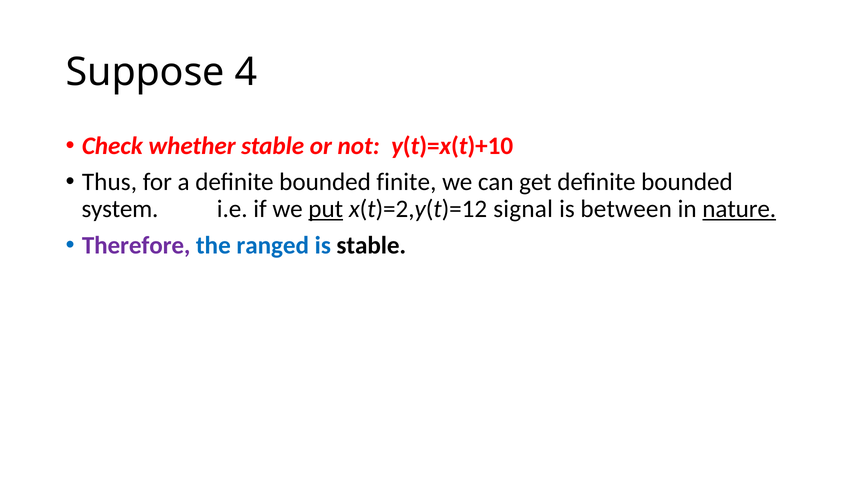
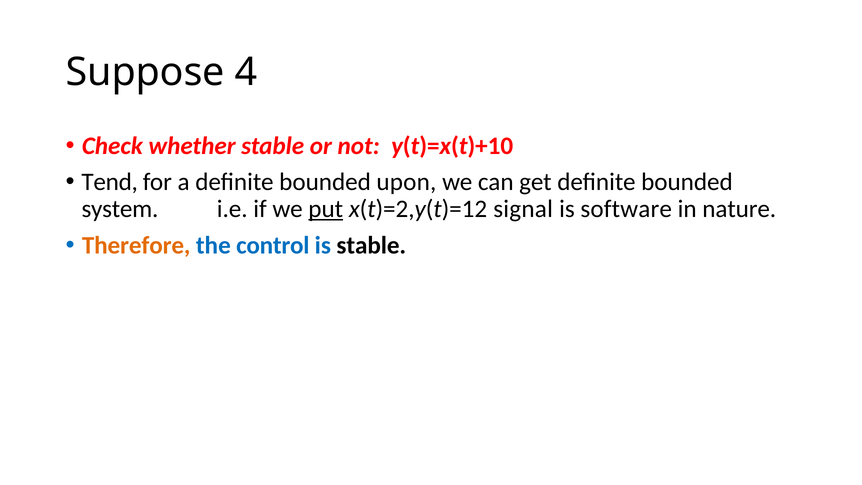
Thus: Thus -> Tend
finite: finite -> upon
between: between -> software
nature underline: present -> none
Therefore colour: purple -> orange
ranged: ranged -> control
